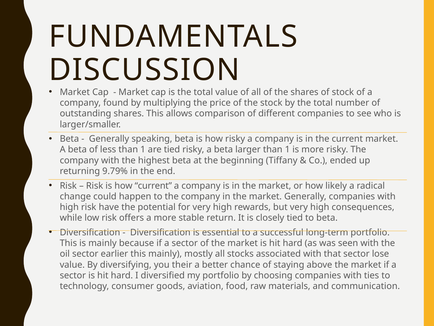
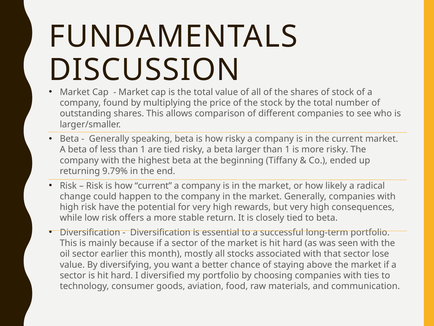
this mainly: mainly -> month
their: their -> want
